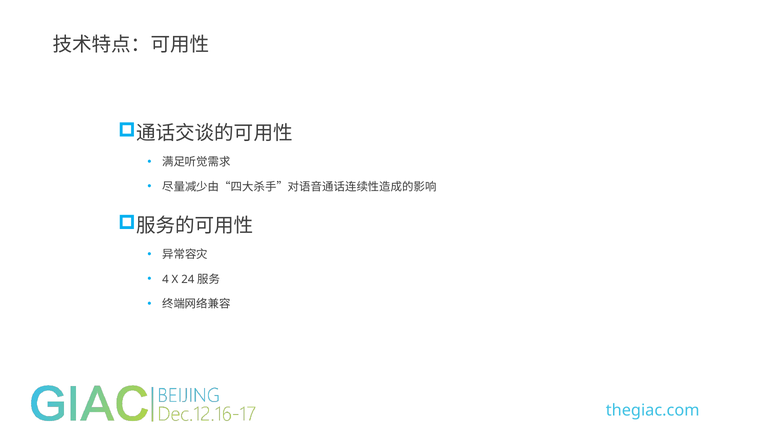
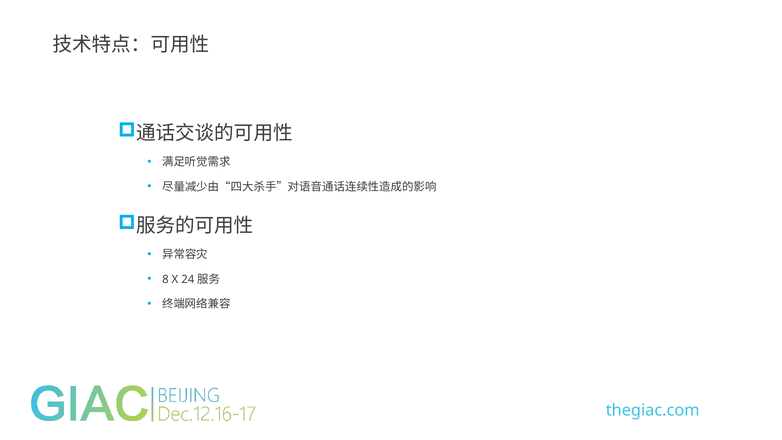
4: 4 -> 8
